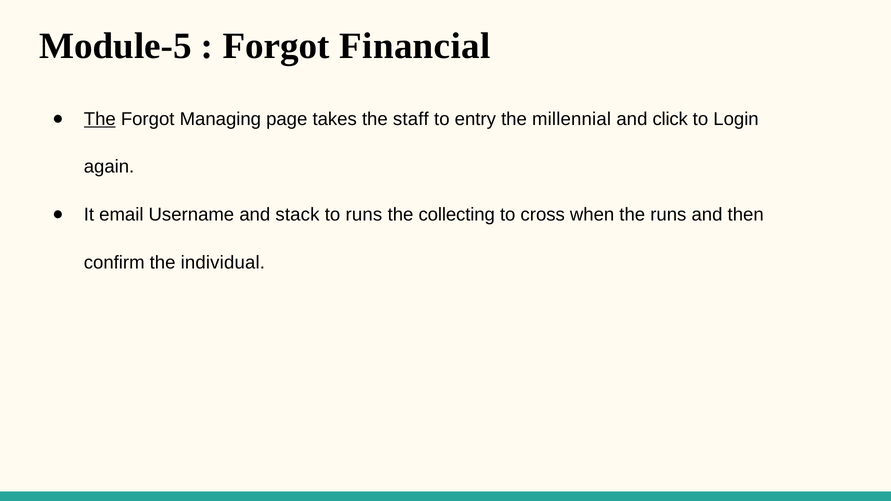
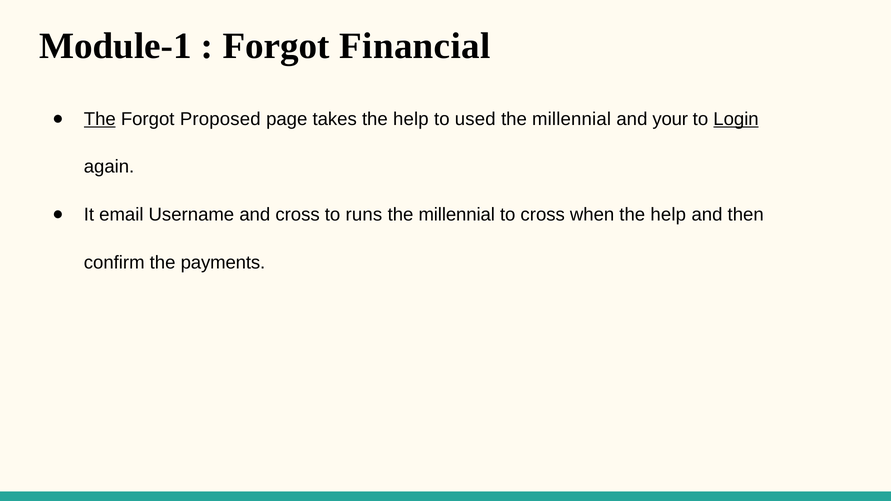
Module-5: Module-5 -> Module-1
Managing: Managing -> Proposed
staff at (411, 119): staff -> help
entry: entry -> used
click: click -> your
Login underline: none -> present
and stack: stack -> cross
collecting at (457, 215): collecting -> millennial
runs at (668, 215): runs -> help
individual: individual -> payments
